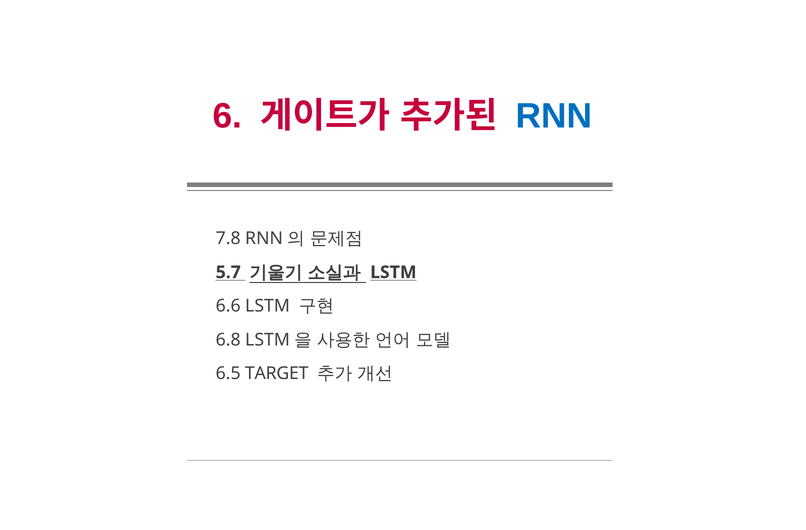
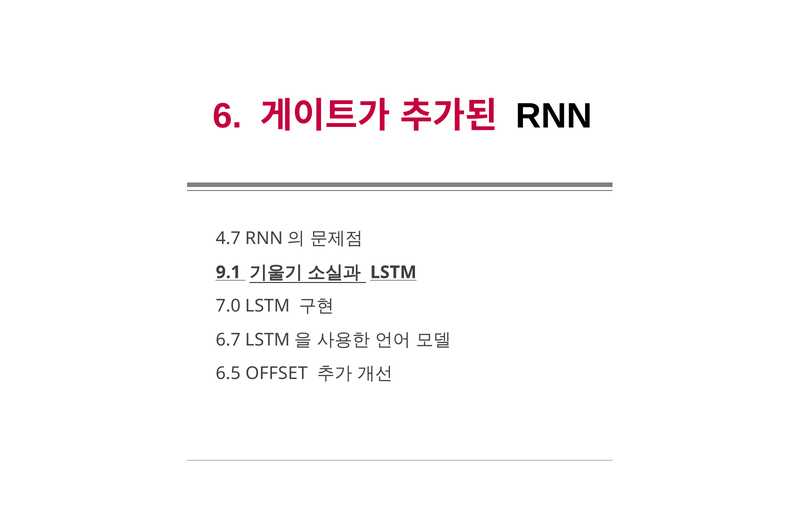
RNN colour: blue -> black
7.8: 7.8 -> 4.7
5.7: 5.7 -> 9.1
6.6: 6.6 -> 7.0
6.8: 6.8 -> 6.7
TARGET: TARGET -> OFFSET
